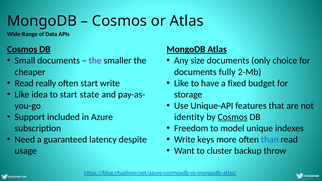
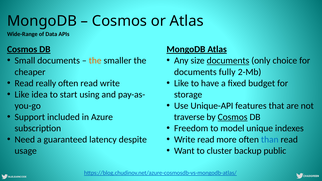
the at (95, 61) colour: purple -> orange
documents at (228, 61) underline: none -> present
often start: start -> read
state: state -> using
identity: identity -> traverse
Write keys: keys -> read
throw: throw -> public
